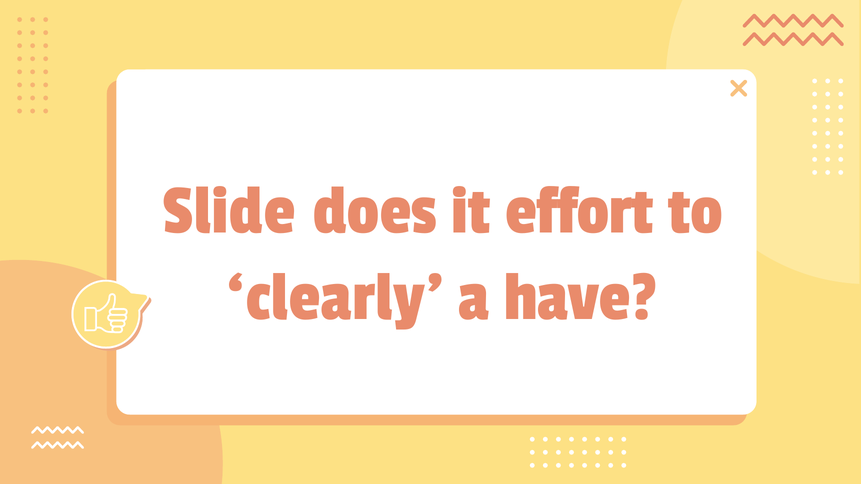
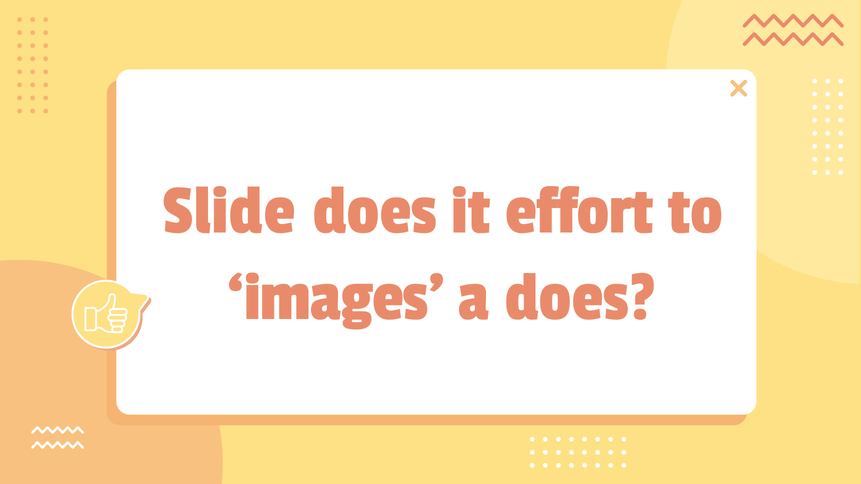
clearly: clearly -> images
a have: have -> does
